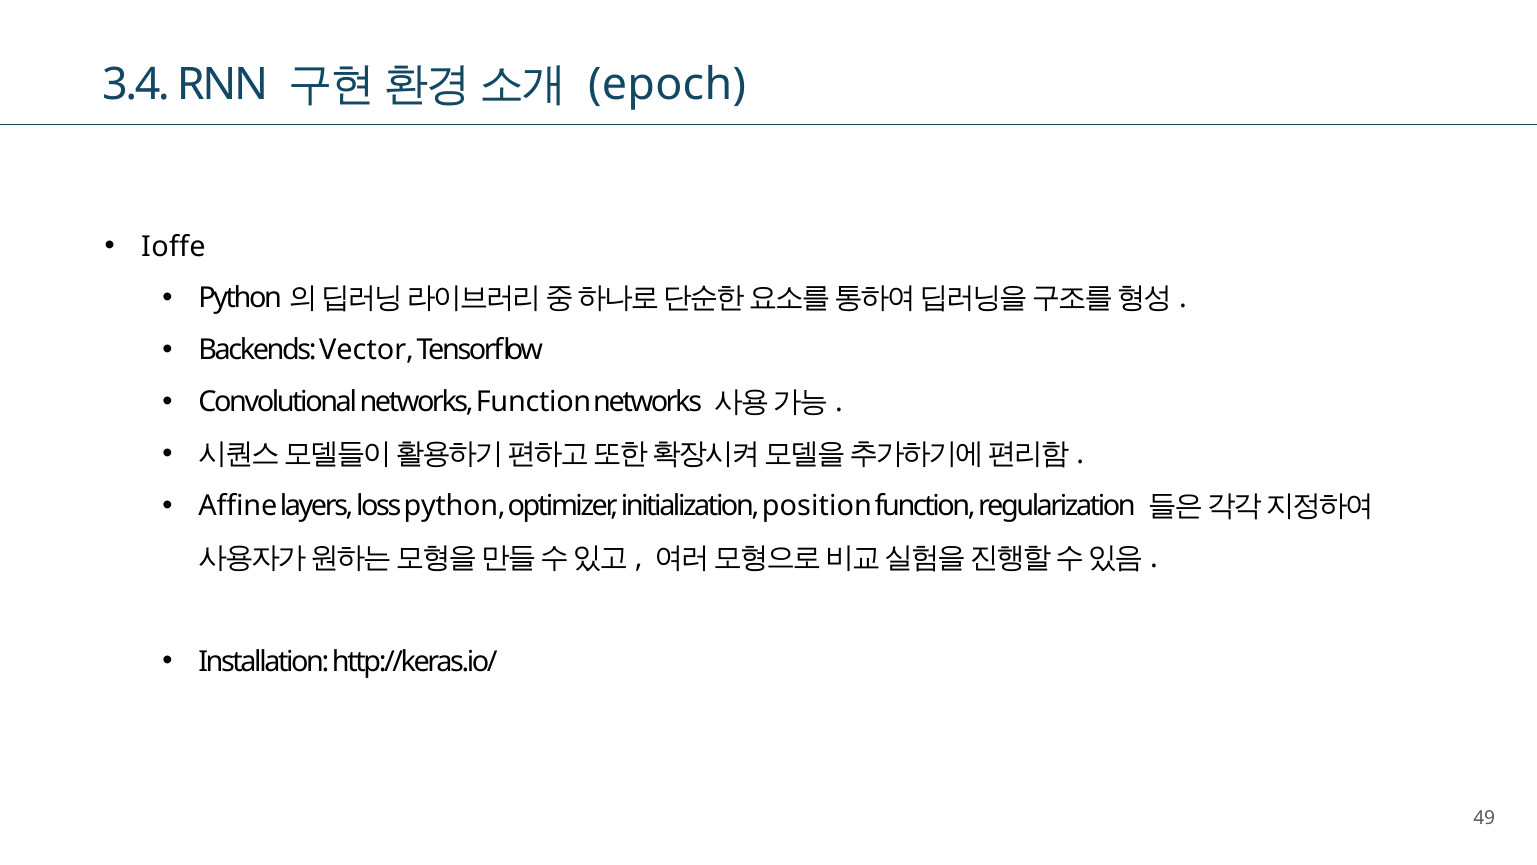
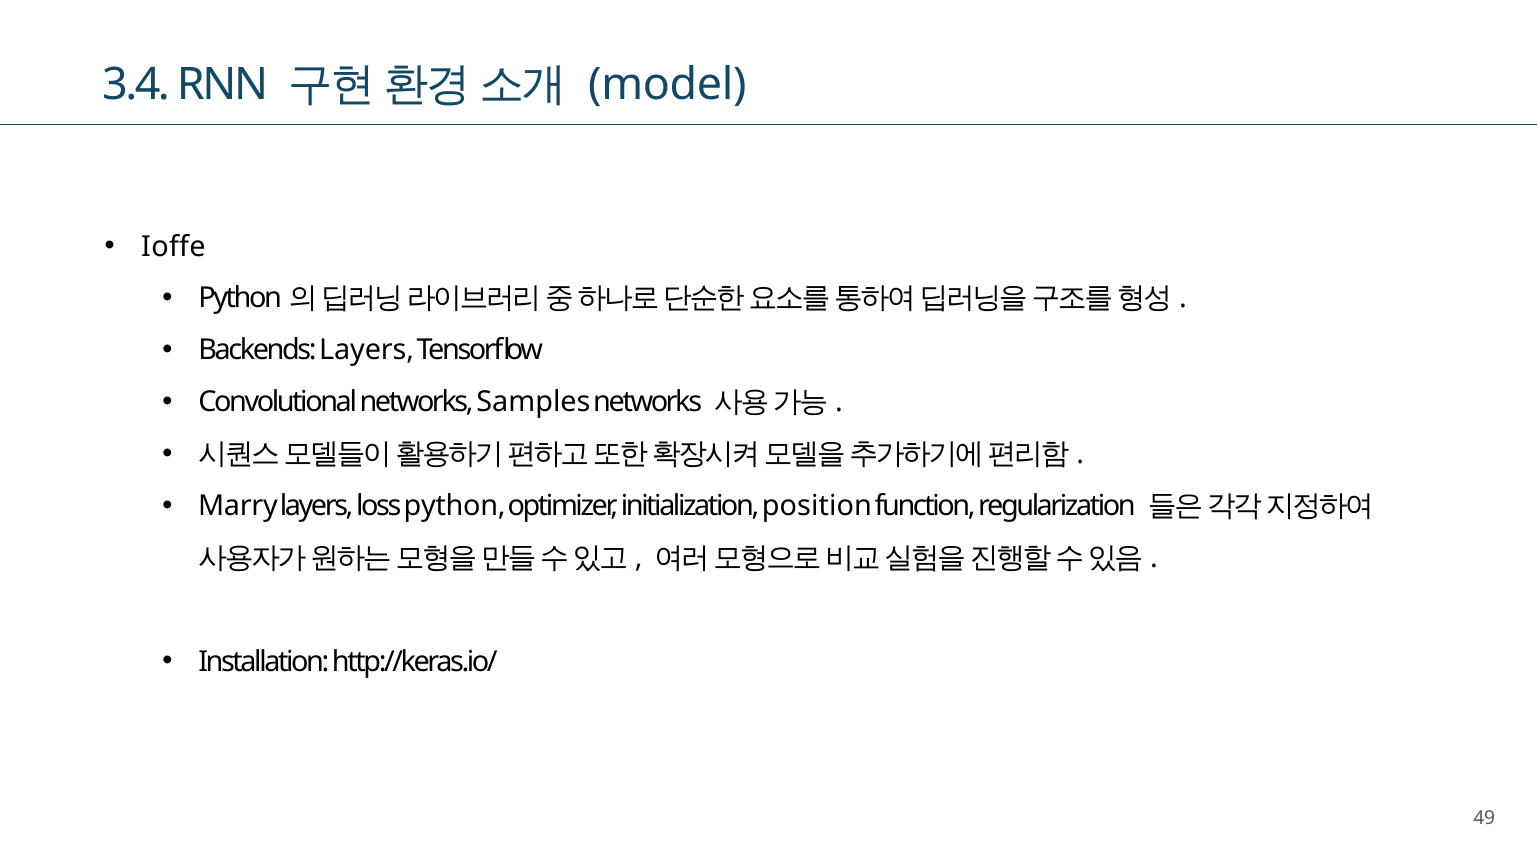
epoch: epoch -> model
Backends Vector: Vector -> Layers
networks Function: Function -> Samples
Affine: Affine -> Marry
